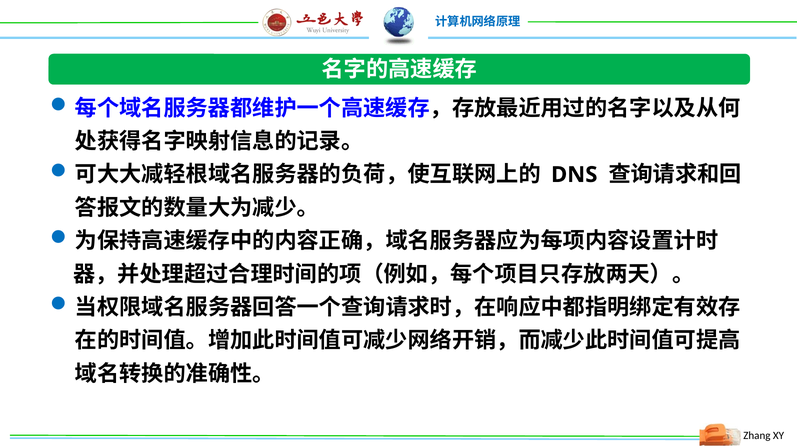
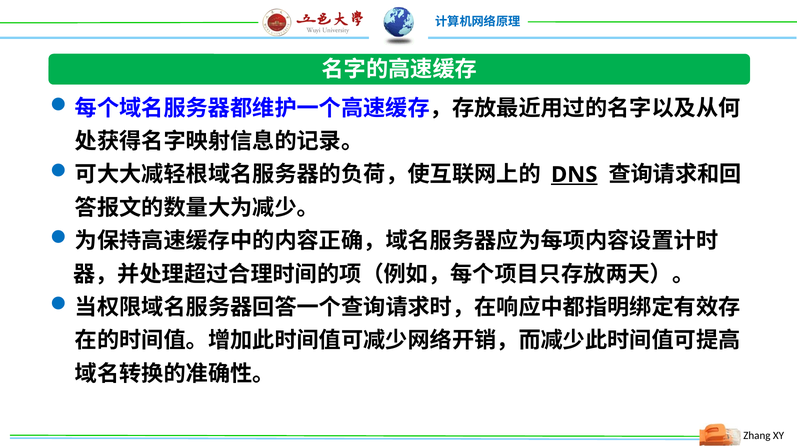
DNS underline: none -> present
